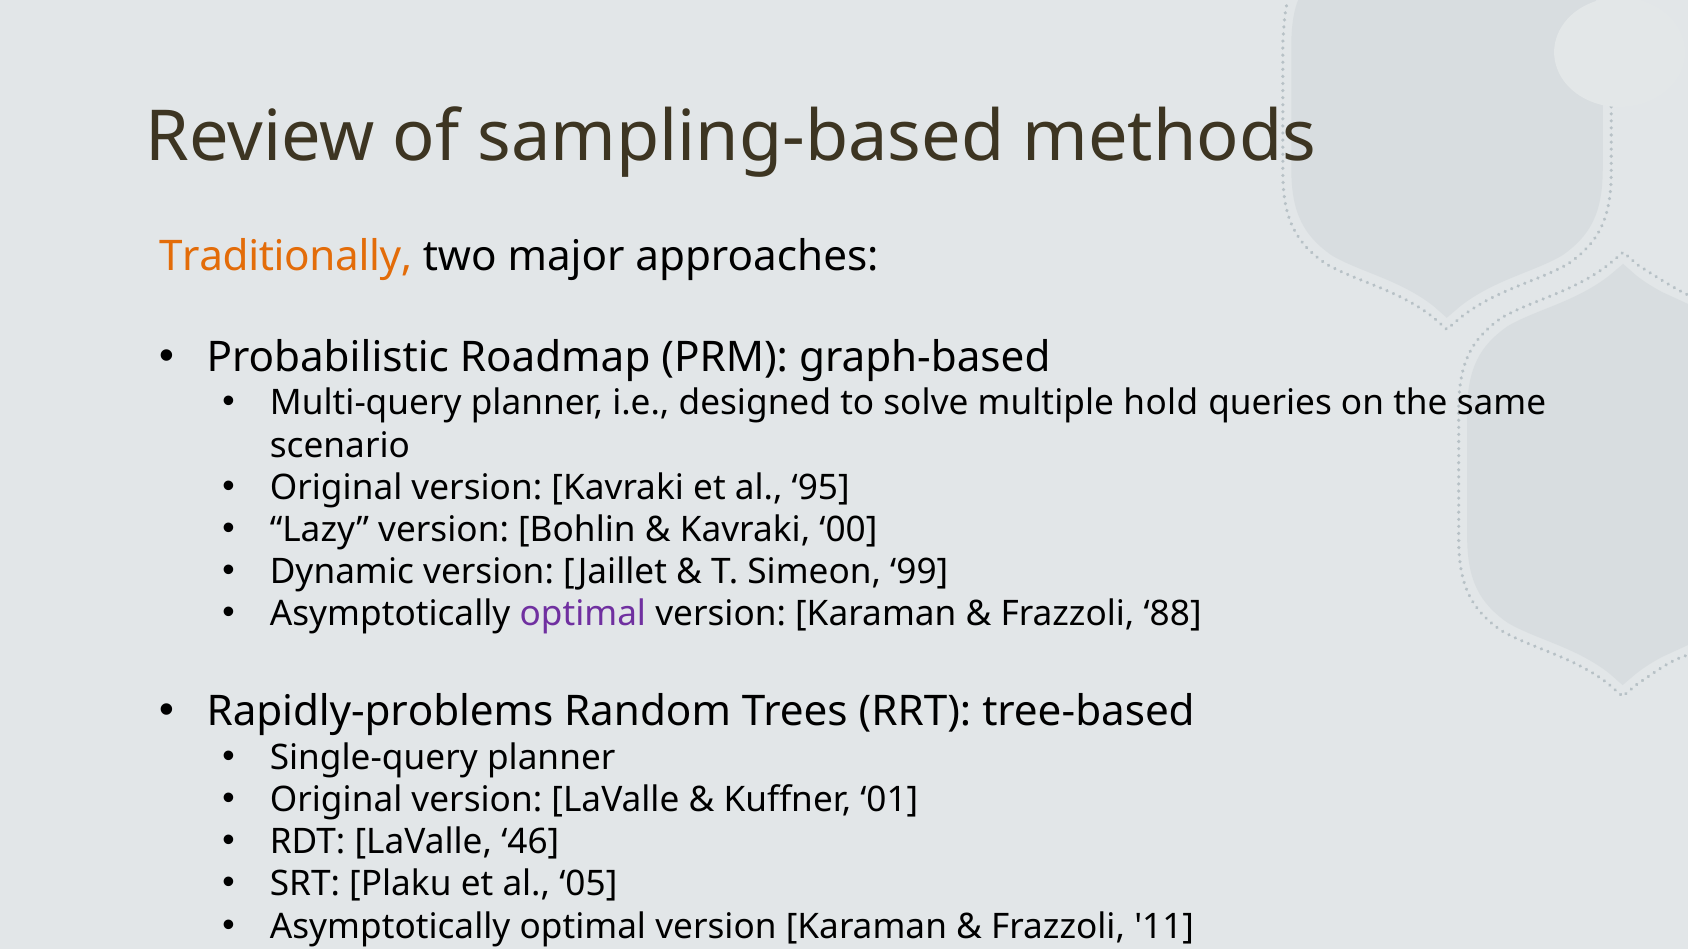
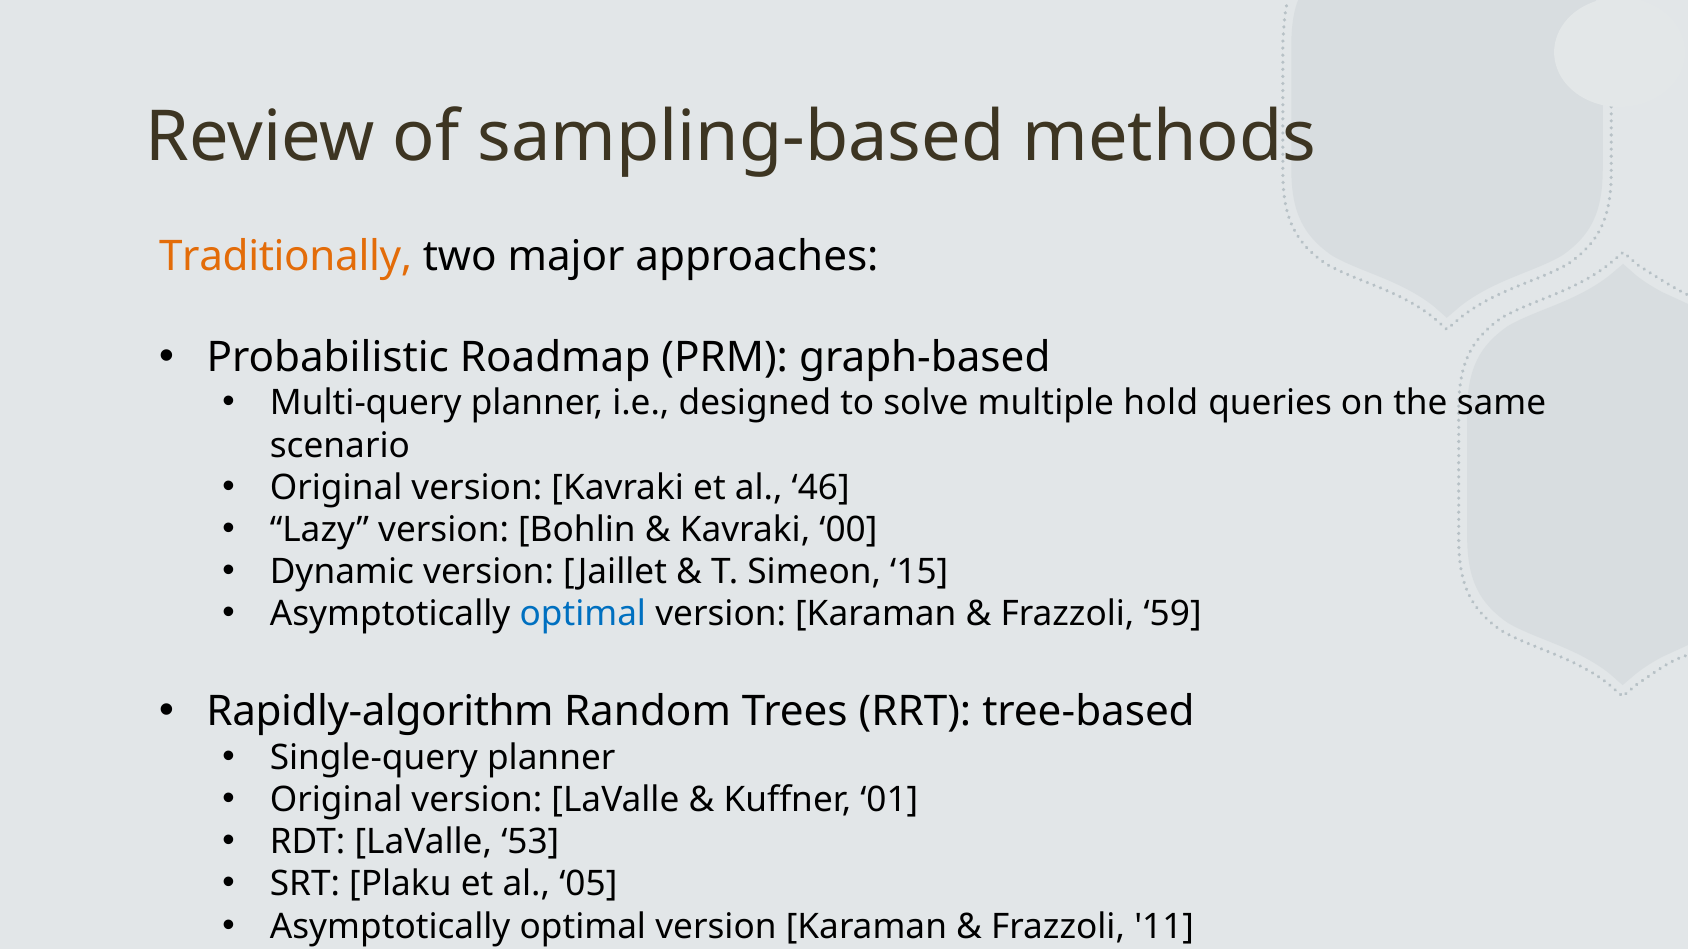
95: 95 -> 46
99: 99 -> 15
optimal at (583, 615) colour: purple -> blue
88: 88 -> 59
Rapidly-problems: Rapidly-problems -> Rapidly-algorithm
46: 46 -> 53
